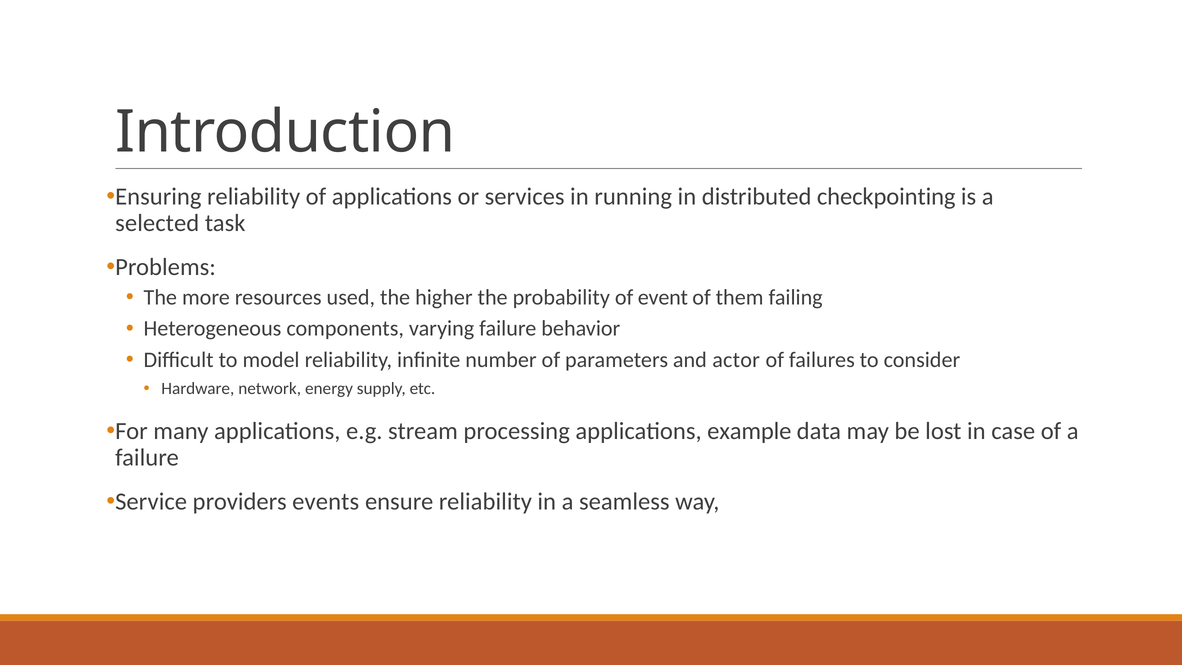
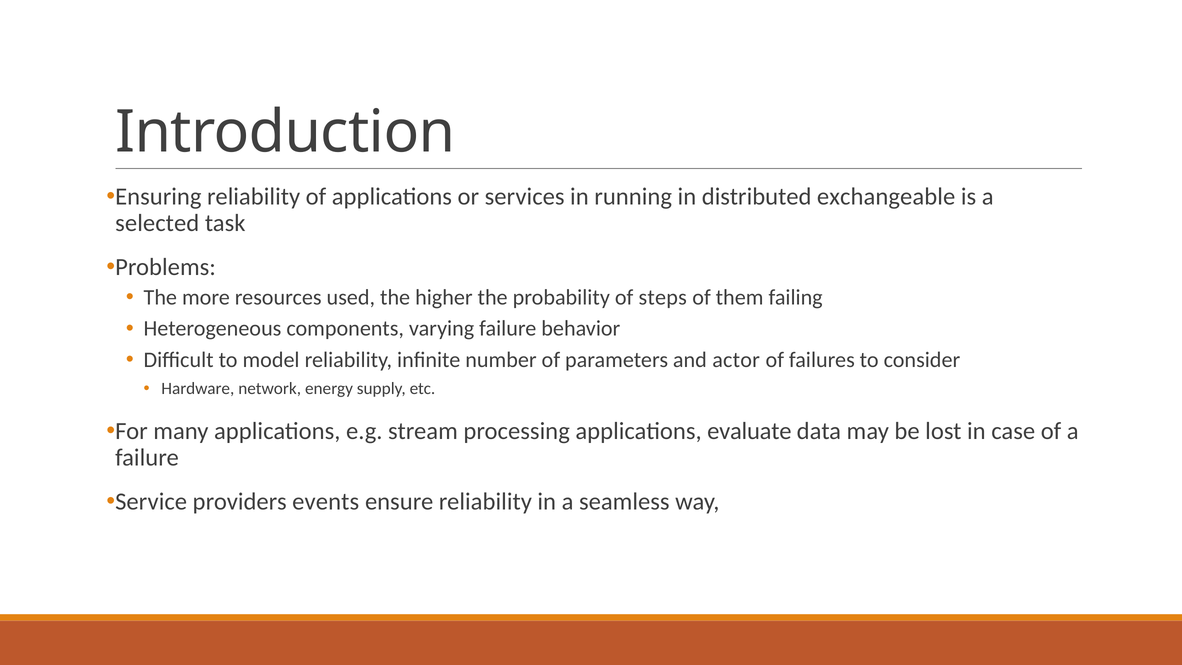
checkpointing: checkpointing -> exchangeable
event: event -> steps
example: example -> evaluate
